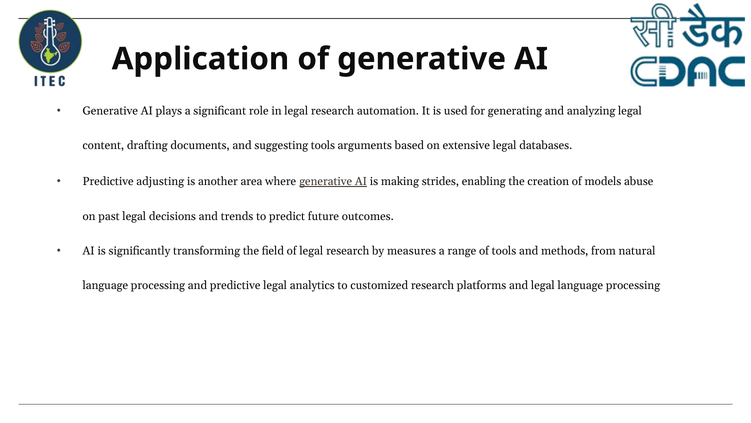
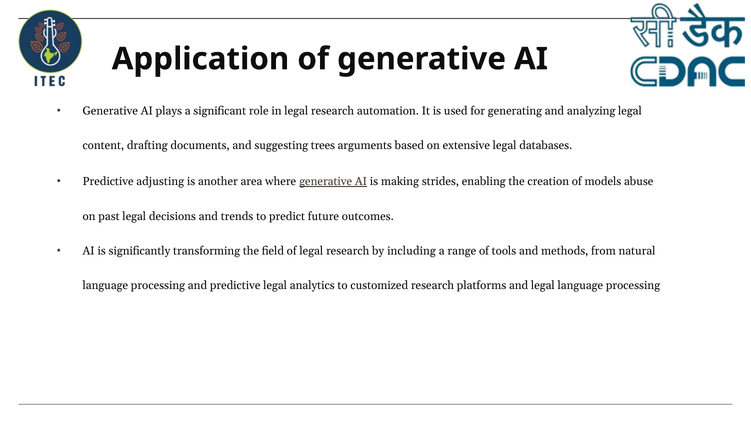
suggesting tools: tools -> trees
measures: measures -> including
